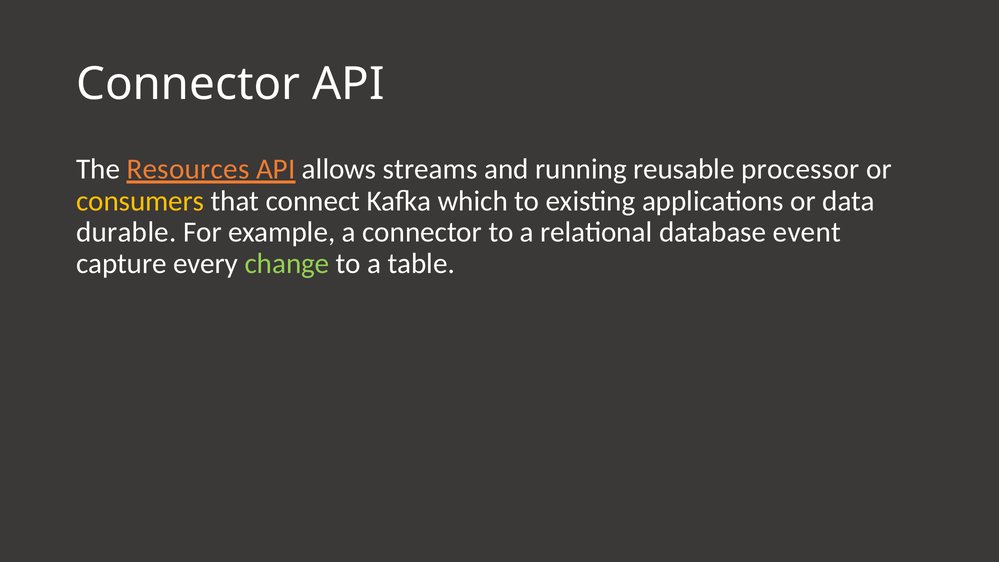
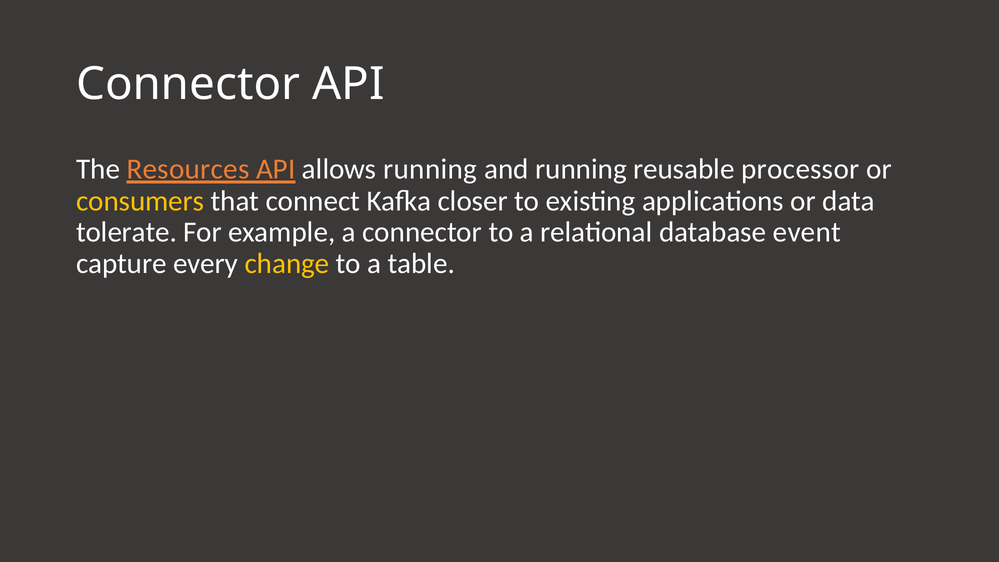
allows streams: streams -> running
which: which -> closer
durable: durable -> tolerate
change colour: light green -> yellow
